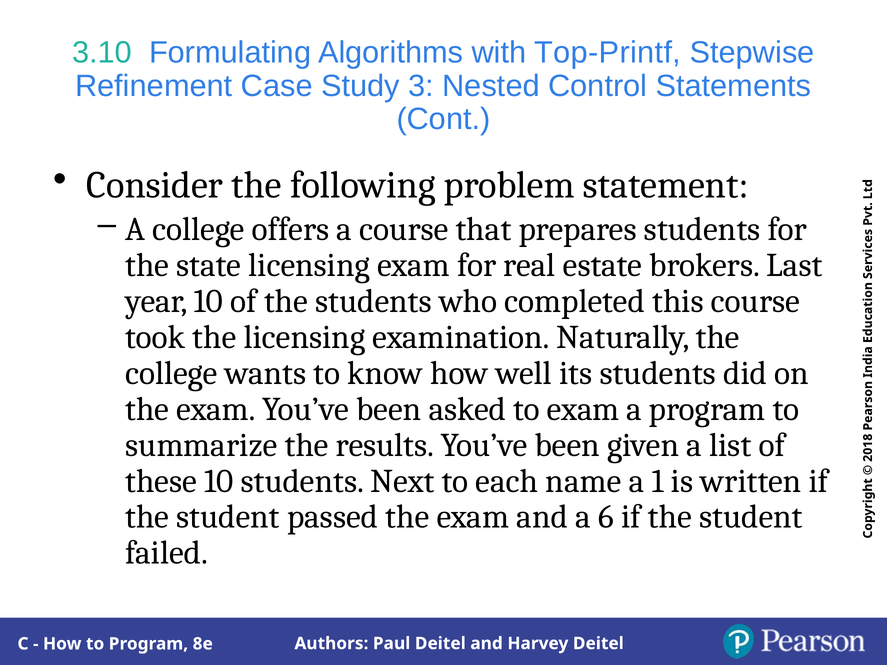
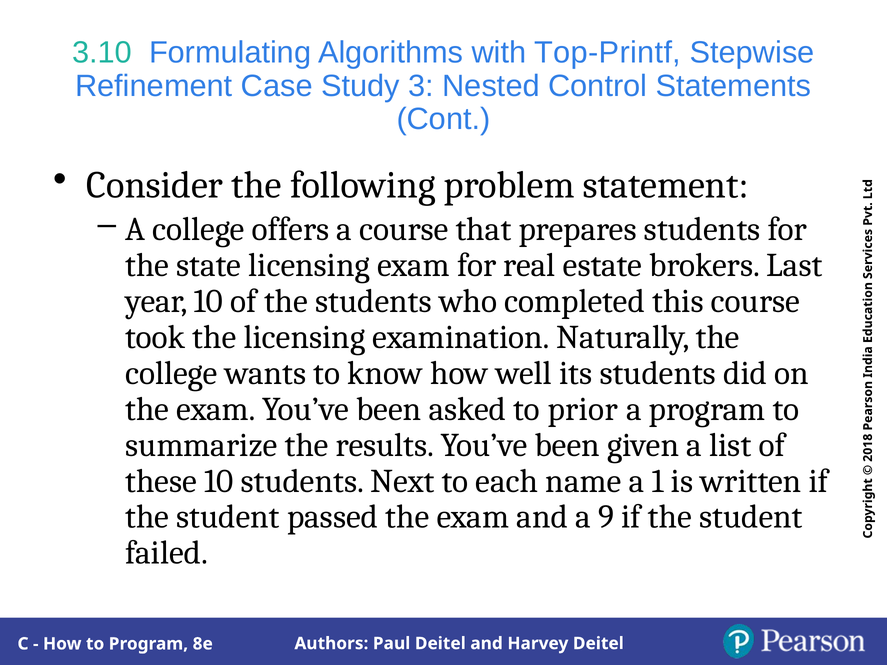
to exam: exam -> prior
6: 6 -> 9
